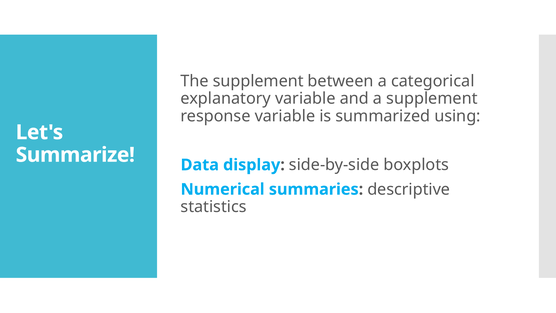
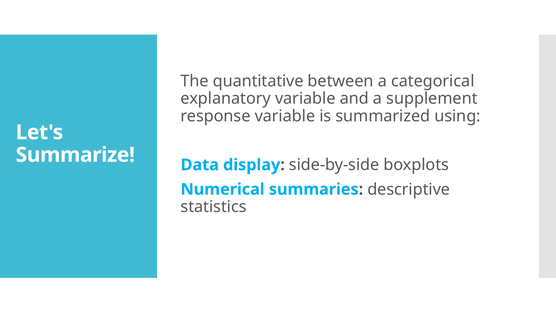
The supplement: supplement -> quantitative
